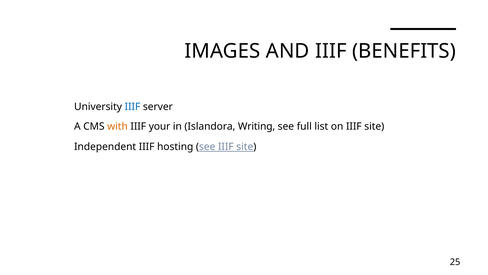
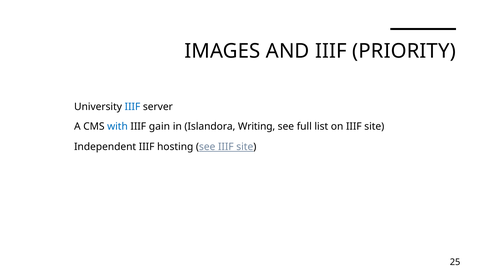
BENEFITS: BENEFITS -> PRIORITY
with colour: orange -> blue
your: your -> gain
